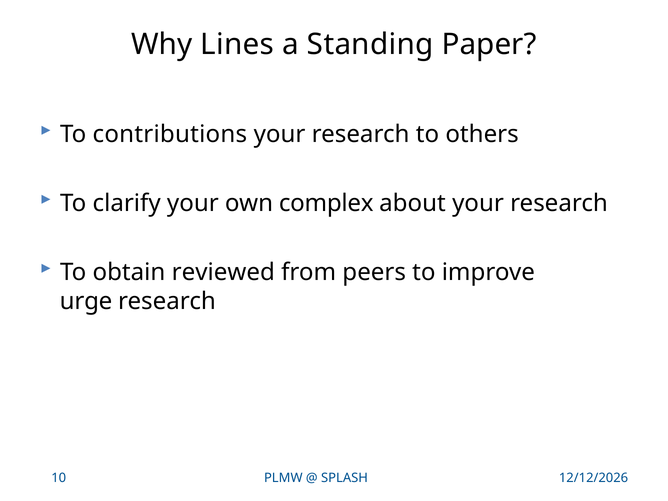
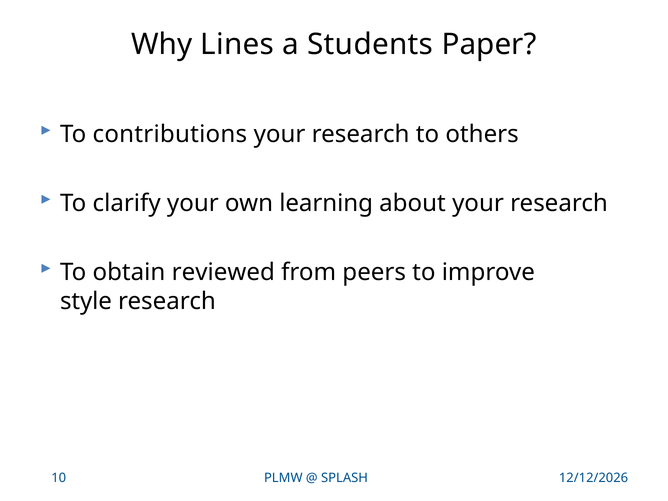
Standing: Standing -> Students
complex: complex -> learning
urge: urge -> style
